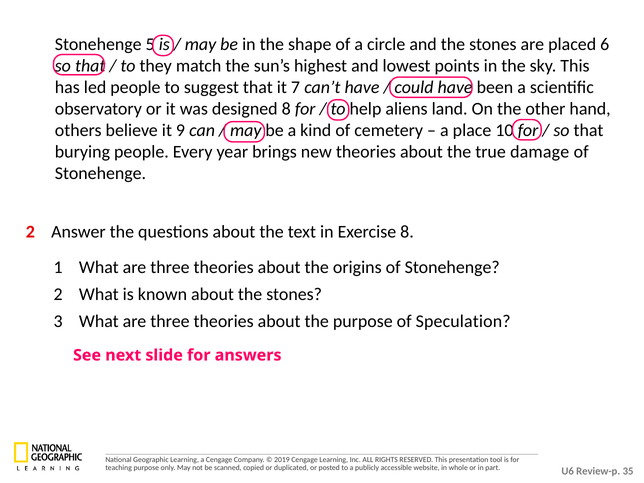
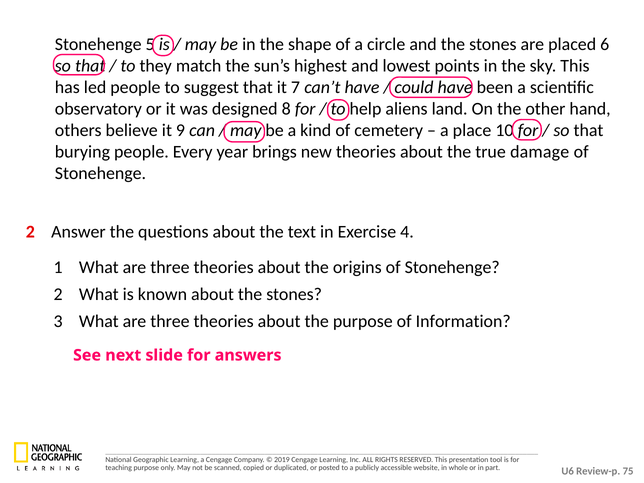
Exercise 8: 8 -> 4
Speculation: Speculation -> Information
35: 35 -> 75
